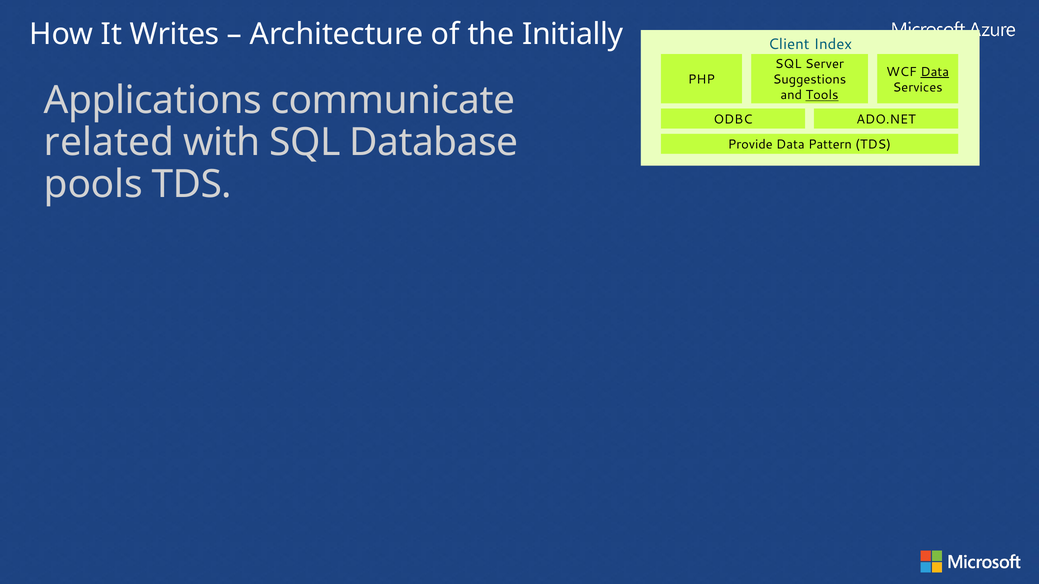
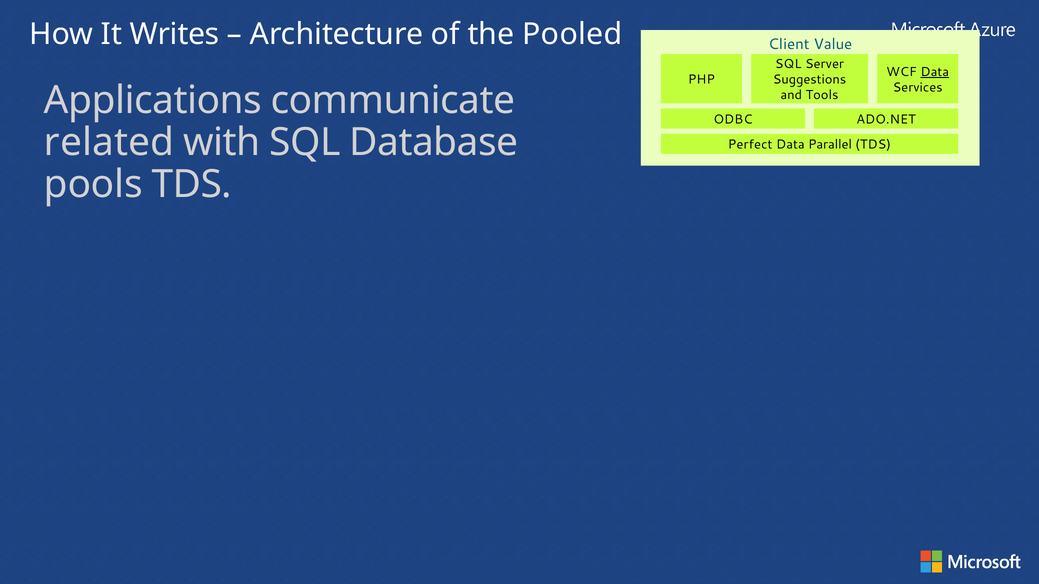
Initially: Initially -> Pooled
Index: Index -> Value
Tools underline: present -> none
Provide: Provide -> Perfect
Pattern: Pattern -> Parallel
